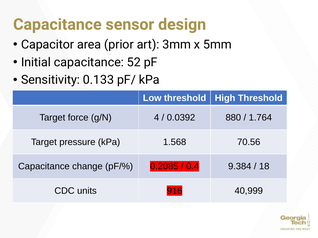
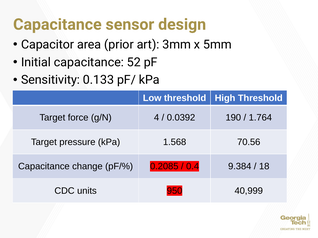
880: 880 -> 190
916: 916 -> 950
